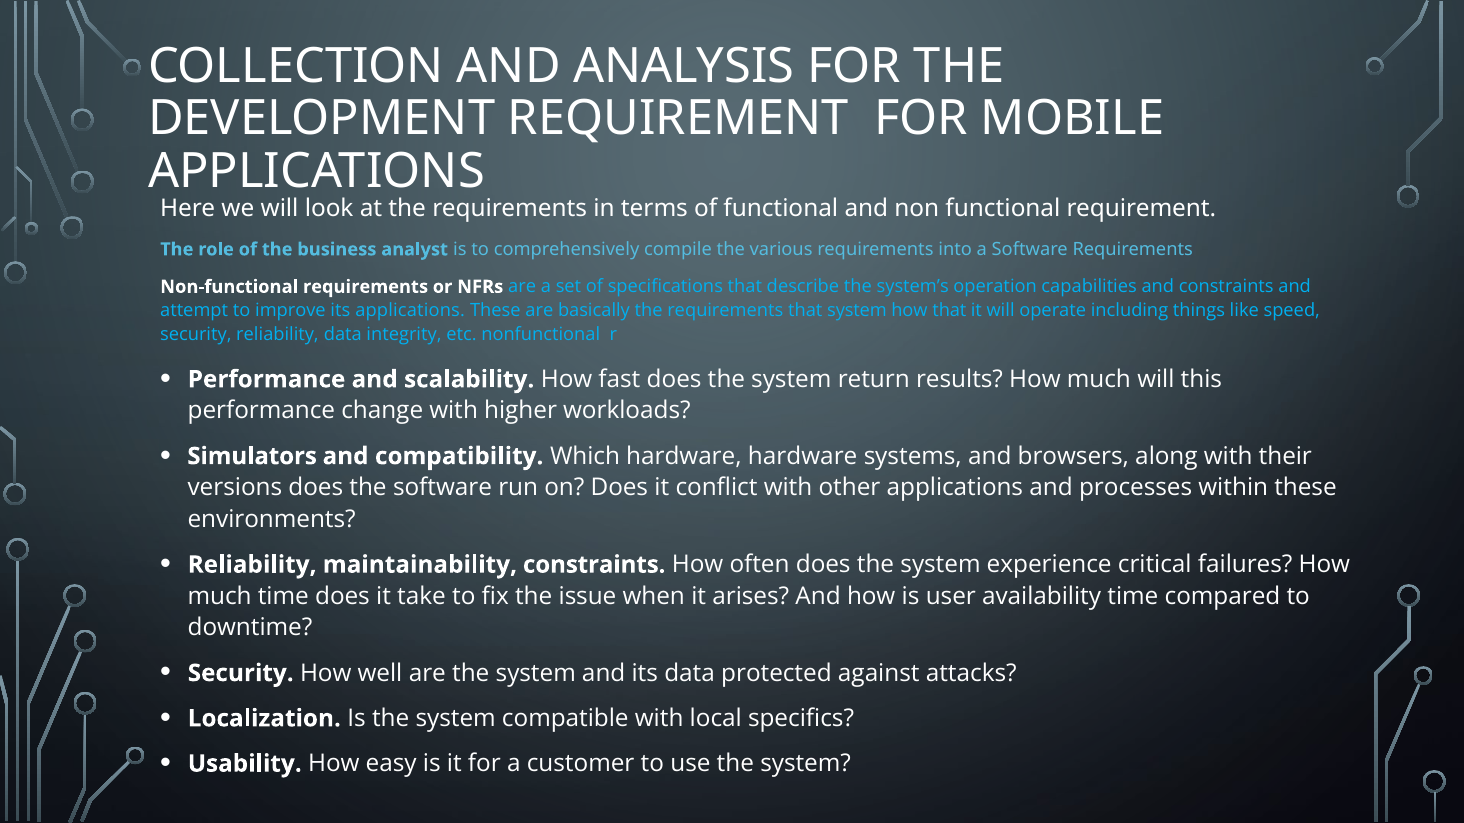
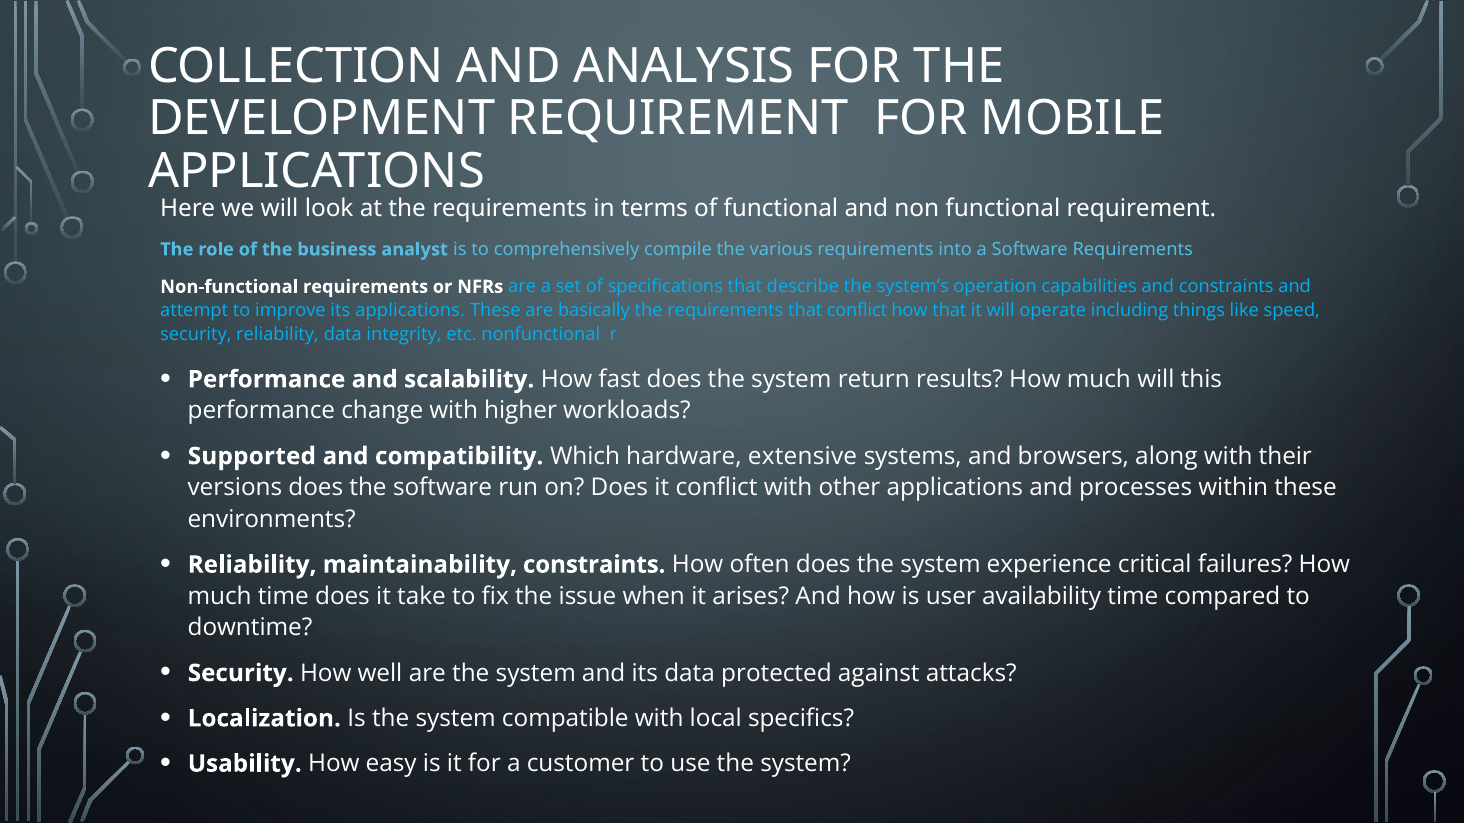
that system: system -> conflict
Simulators: Simulators -> Supported
hardware hardware: hardware -> extensive
